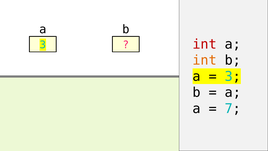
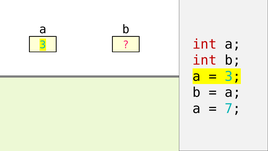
int at (205, 60) colour: orange -> red
